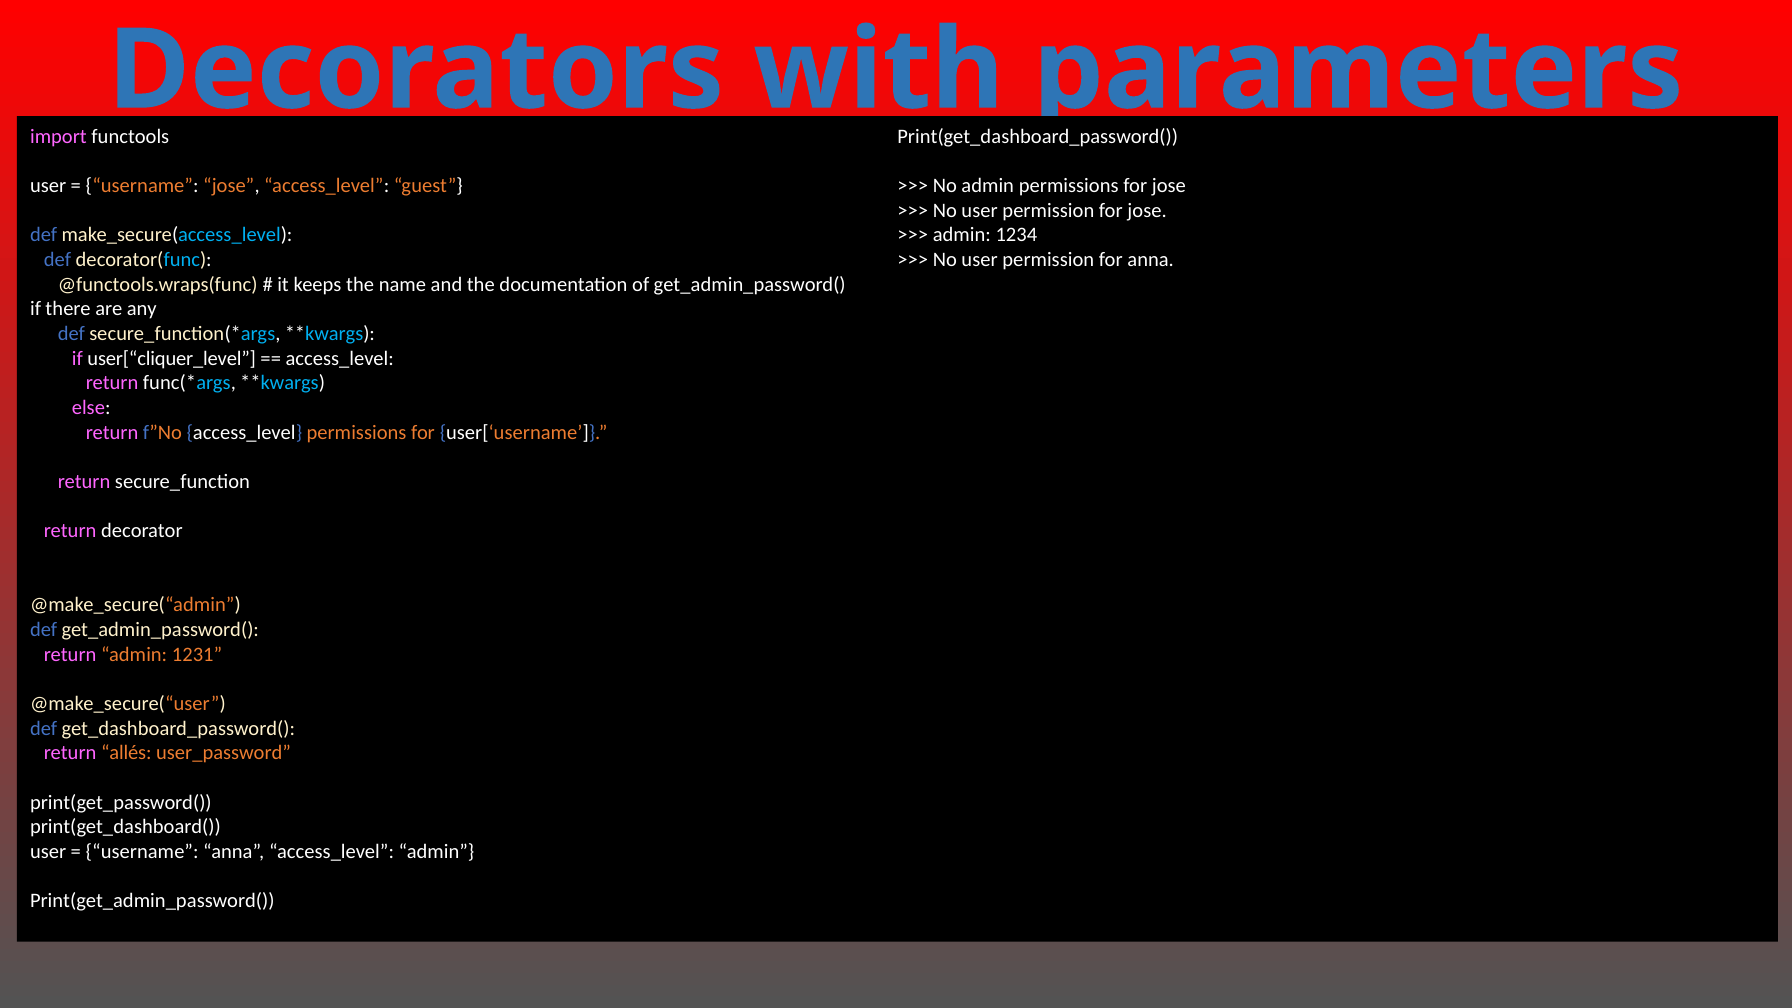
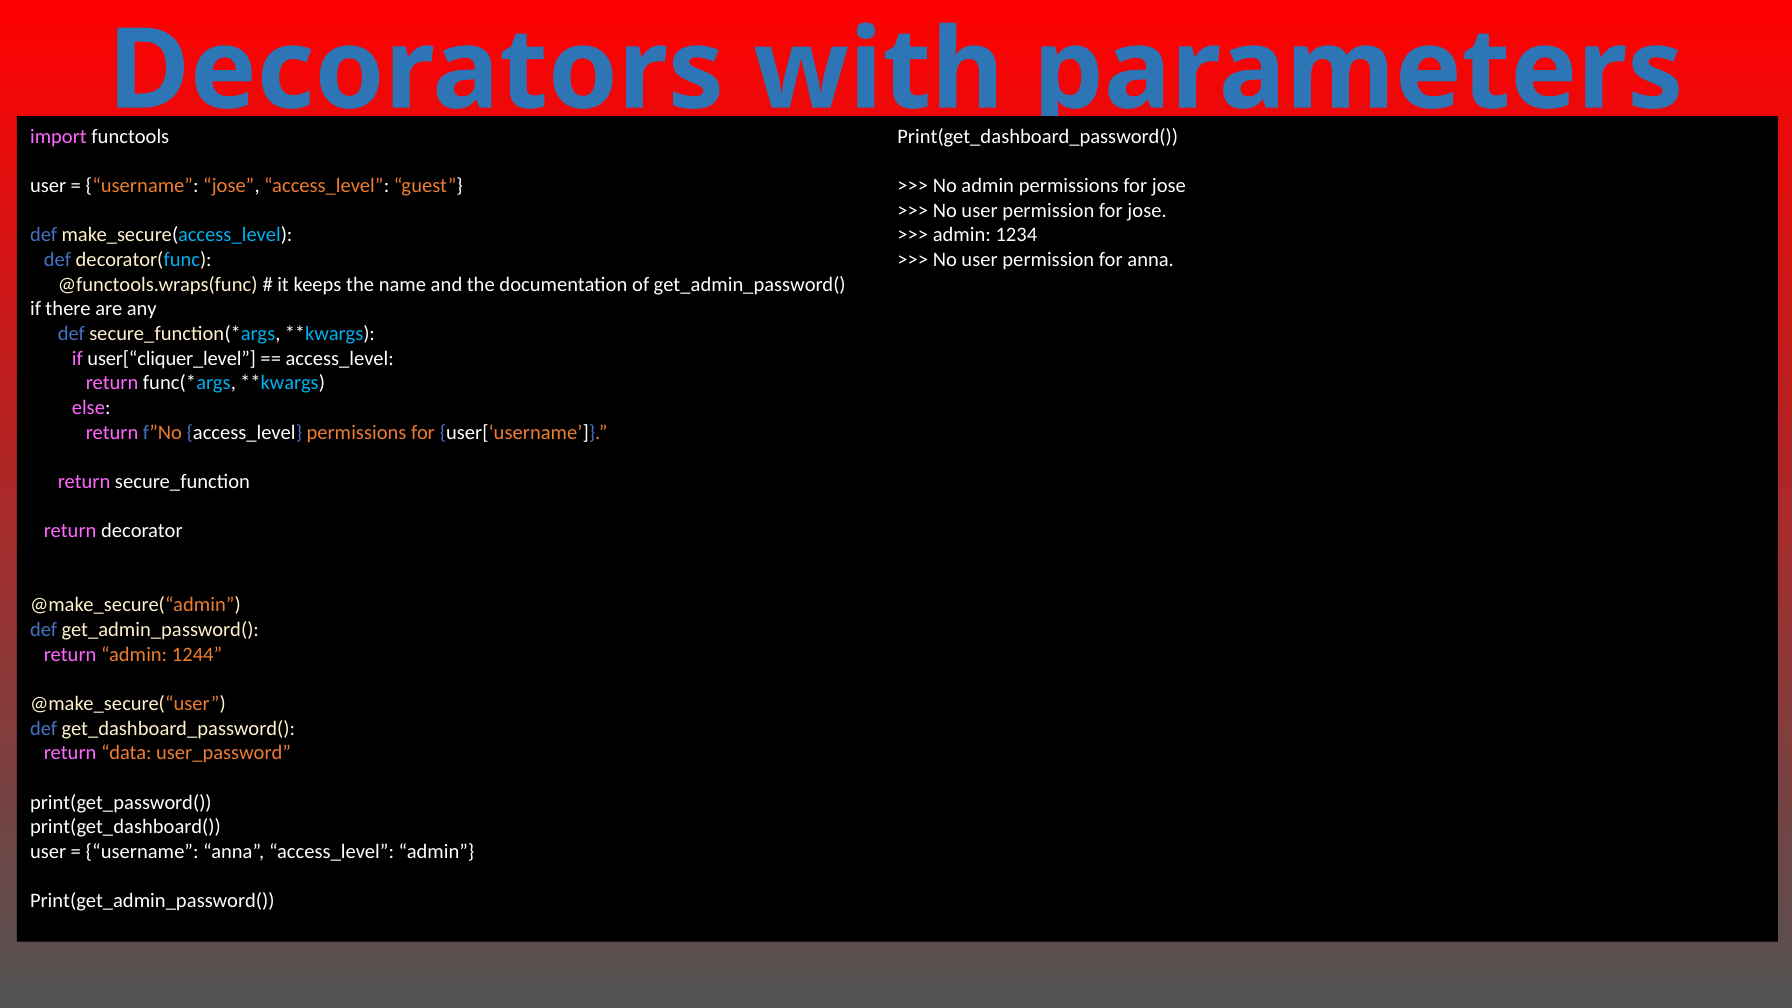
1231: 1231 -> 1244
allés: allés -> data
